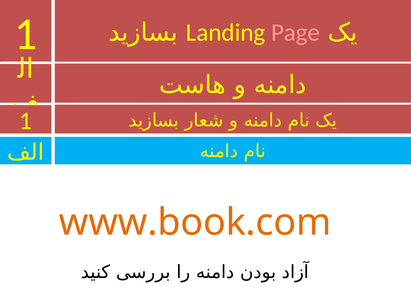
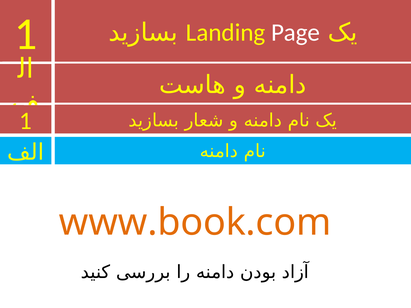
Page colour: pink -> white
